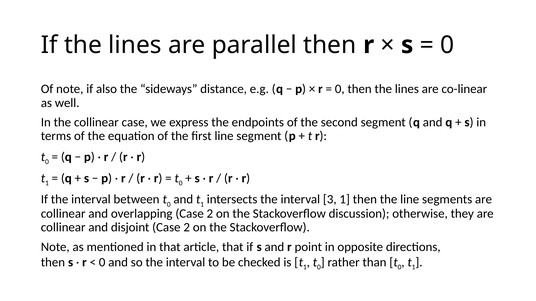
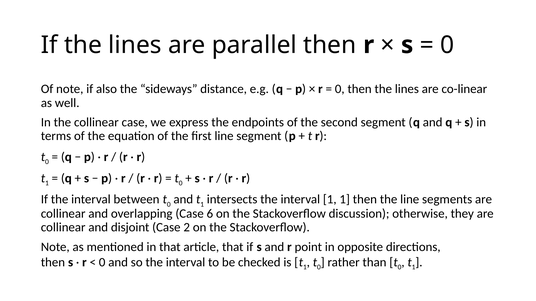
interval 3: 3 -> 1
overlapping Case 2: 2 -> 6
